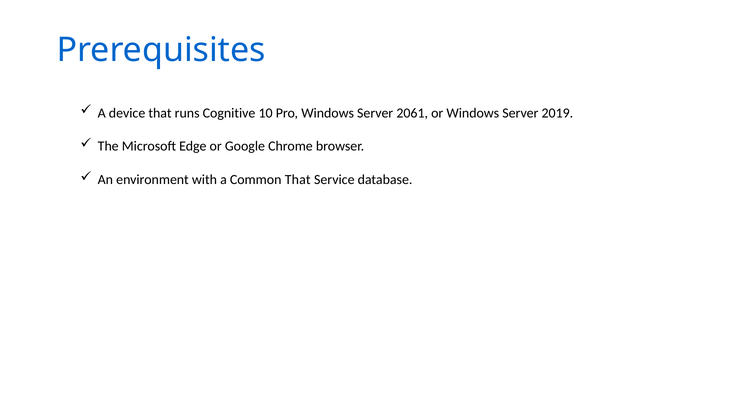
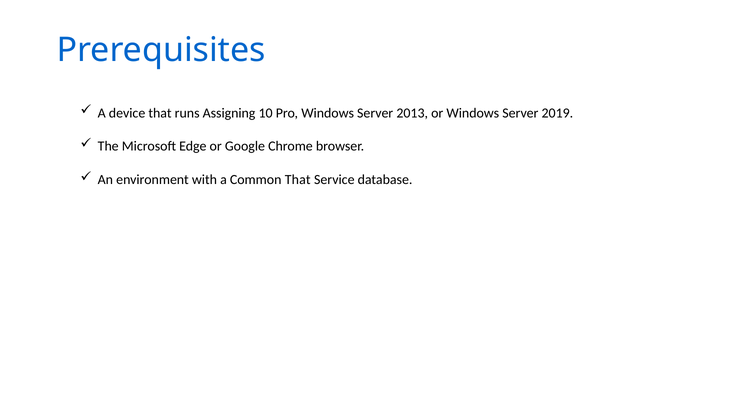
Cognitive: Cognitive -> Assigning
2061: 2061 -> 2013
